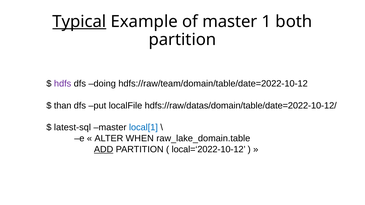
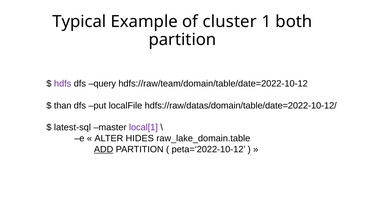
Typical underline: present -> none
of master: master -> cluster
doing: doing -> query
local[1 colour: blue -> purple
WHEN: WHEN -> HIDES
local=‘2022-10-12: local=‘2022-10-12 -> peta=‘2022-10-12
